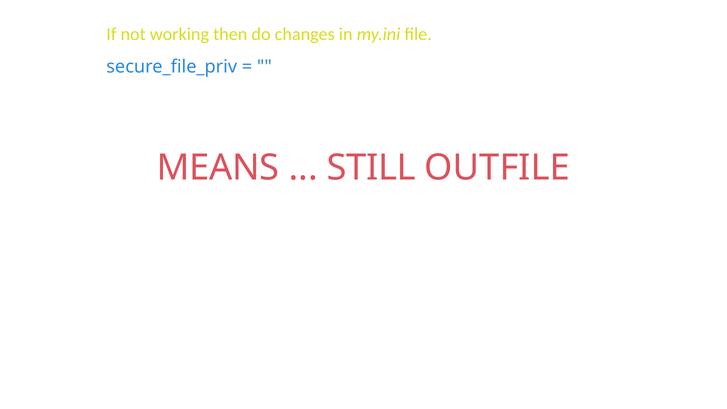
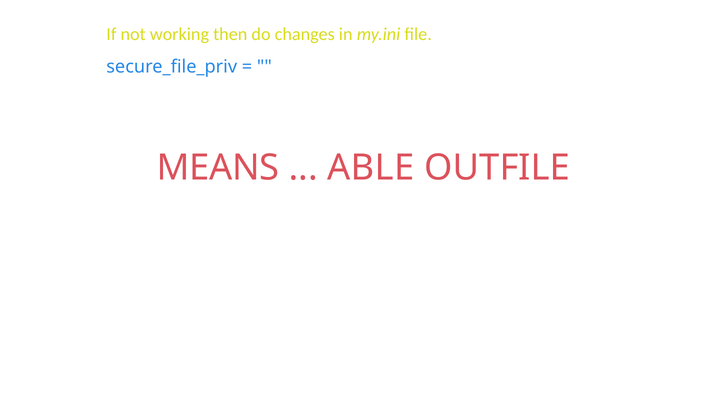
STILL: STILL -> ABLE
